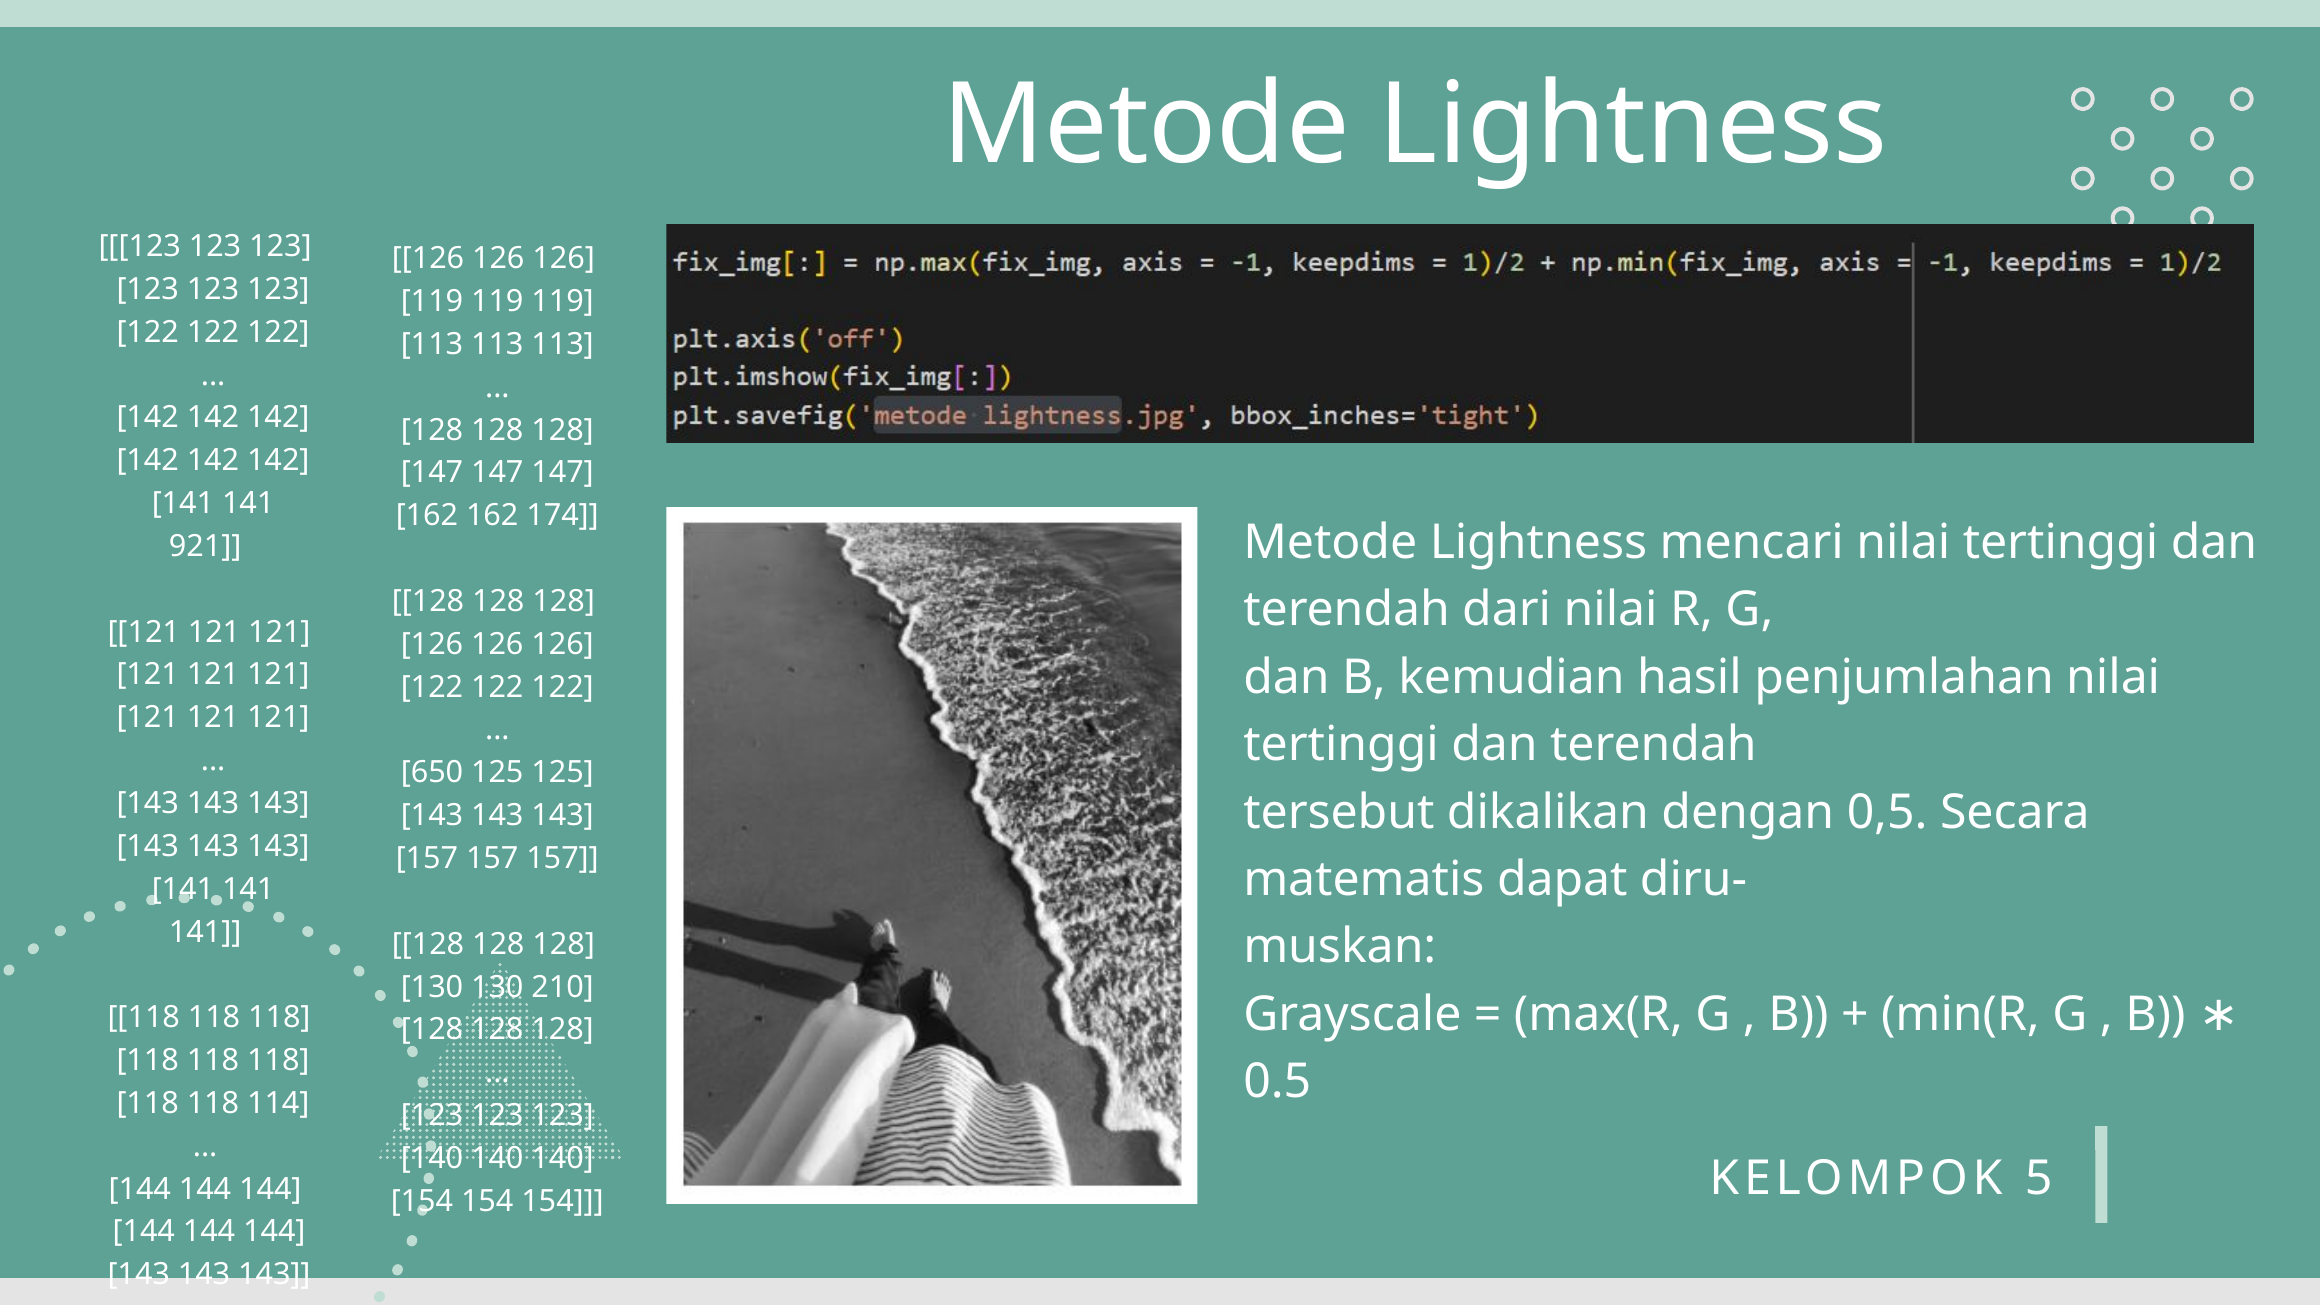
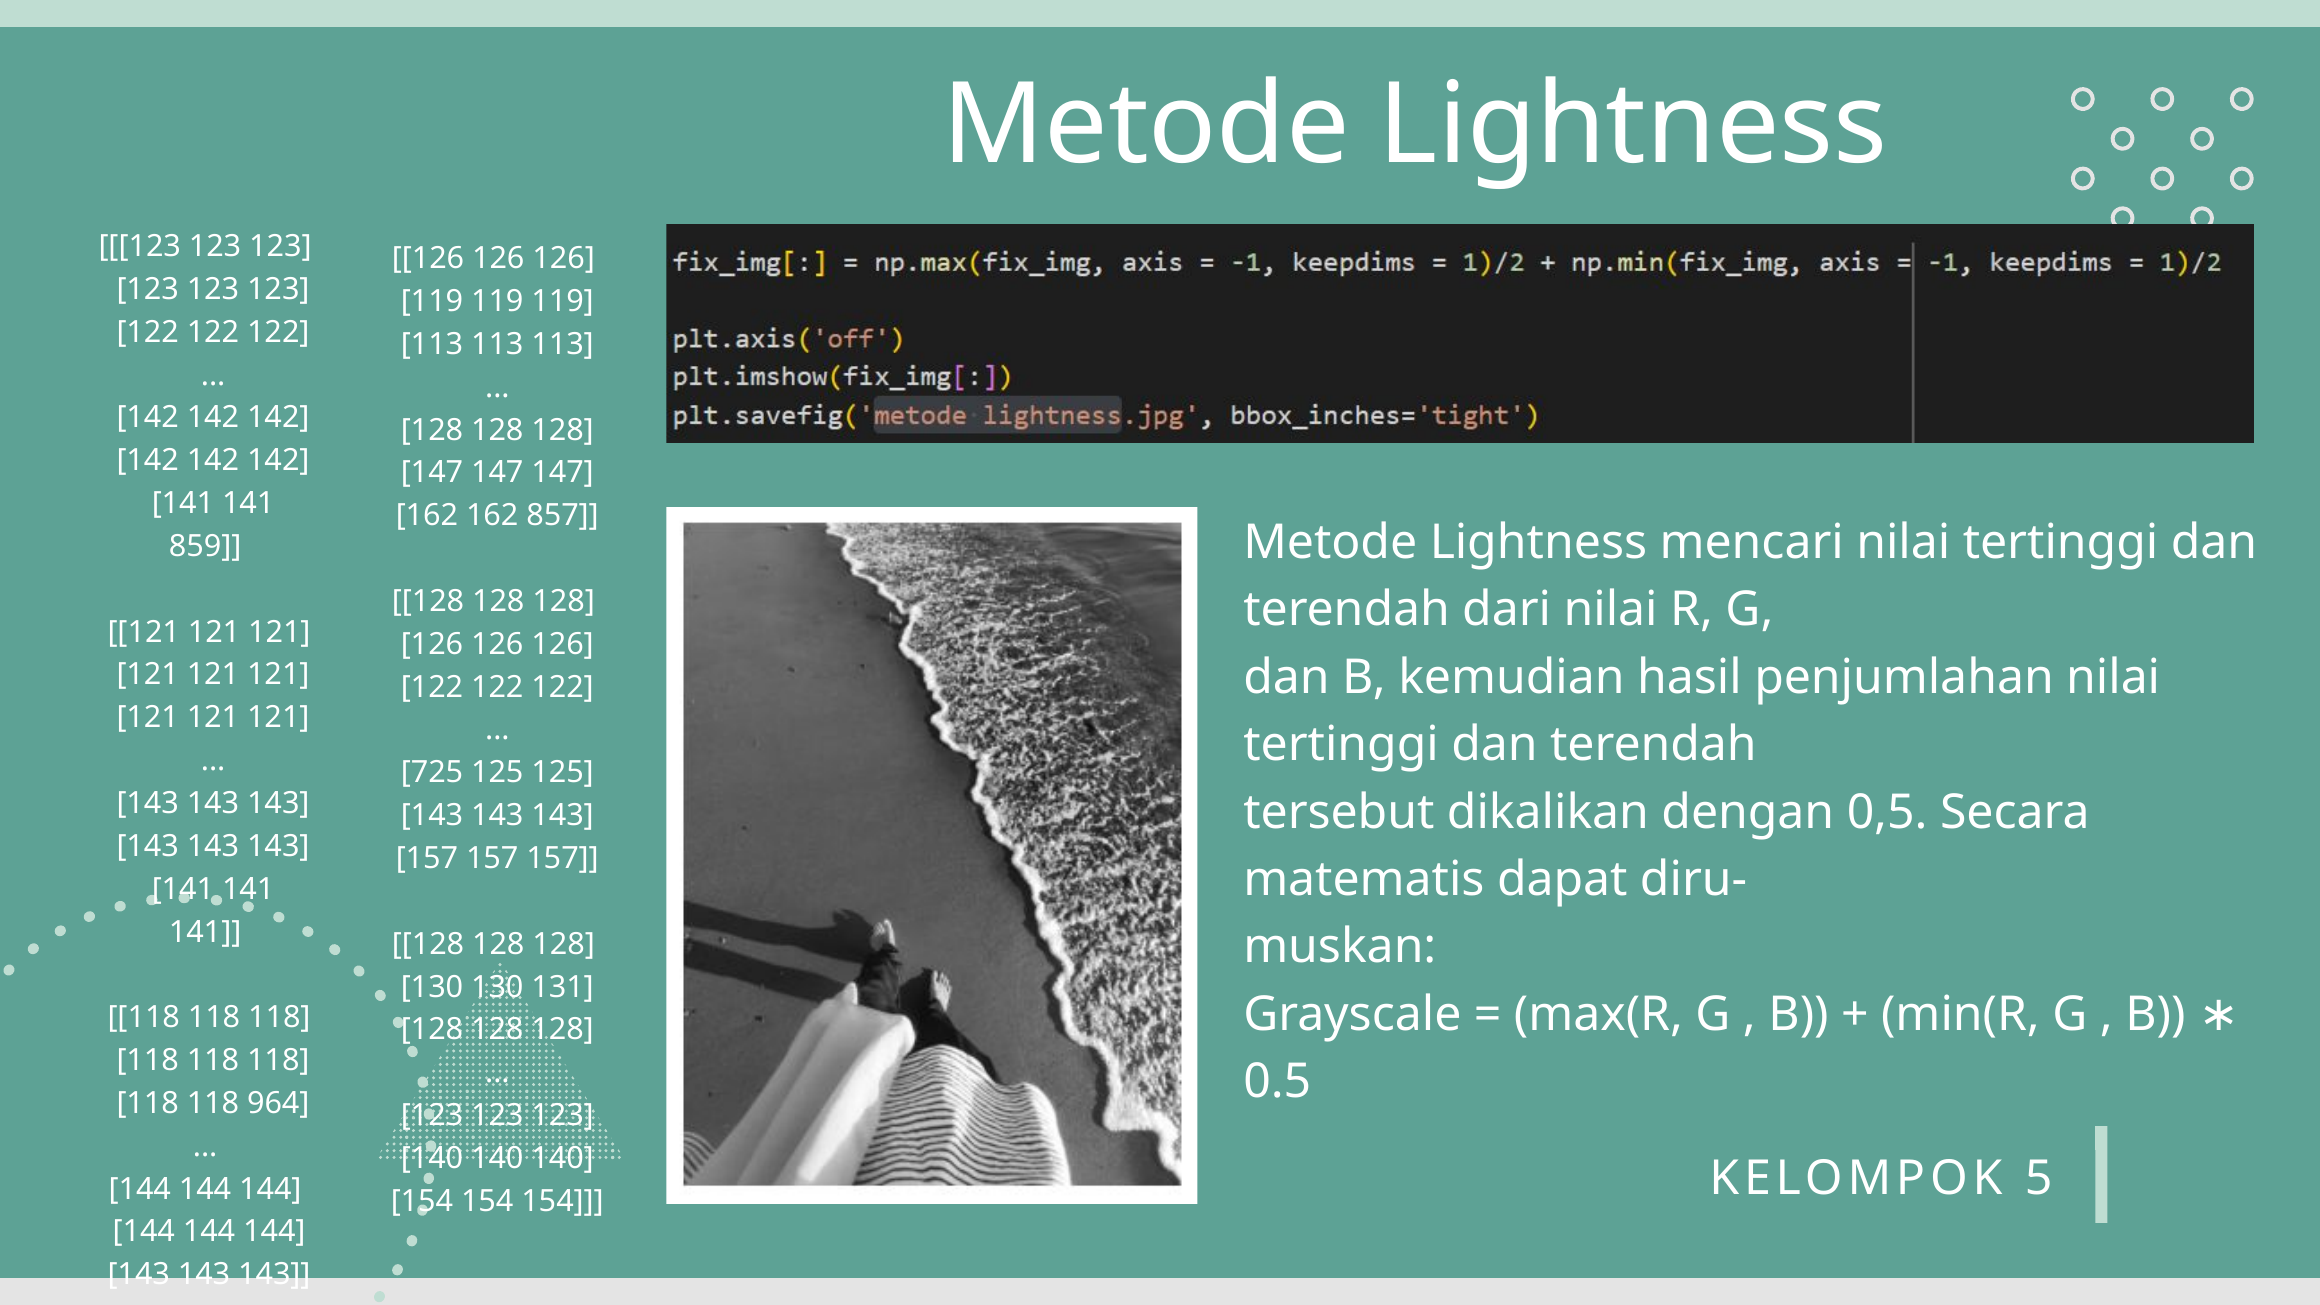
174: 174 -> 857
921: 921 -> 859
650: 650 -> 725
210: 210 -> 131
114: 114 -> 964
